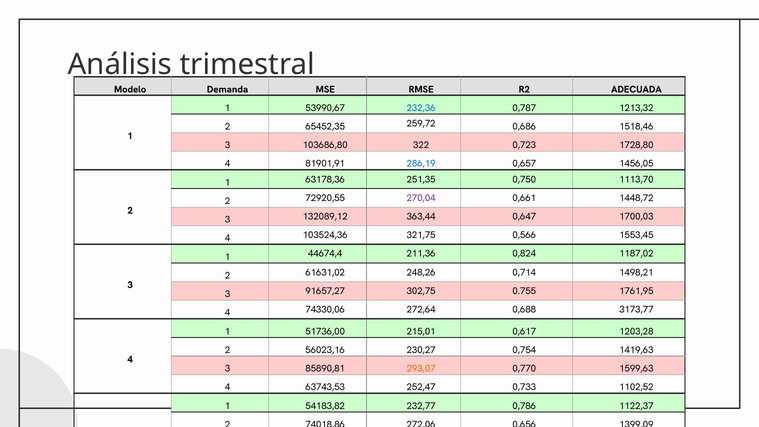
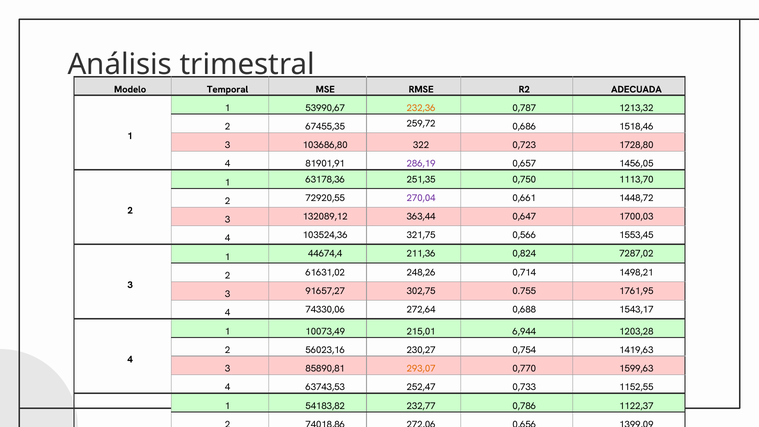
Demanda: Demanda -> Temporal
232,36 colour: blue -> orange
65452,35: 65452,35 -> 67455,35
286,19 colour: blue -> purple
1187,02: 1187,02 -> 7287,02
3173,77: 3173,77 -> 1543,17
51736,00: 51736,00 -> 10073,49
0,617: 0,617 -> 6,944
1102,52: 1102,52 -> 1152,55
